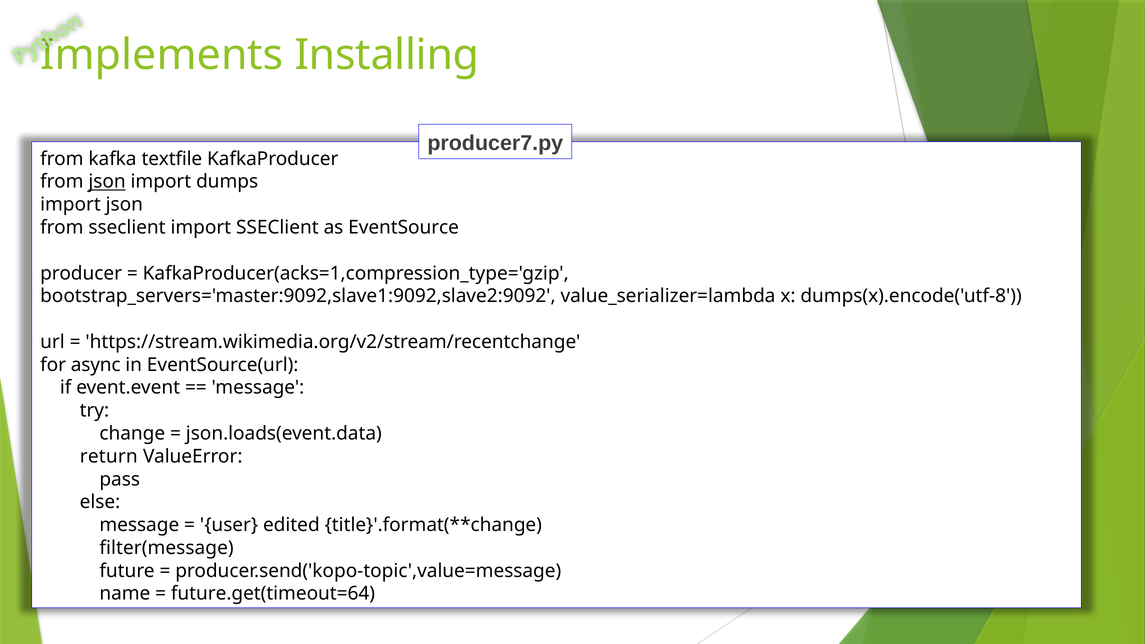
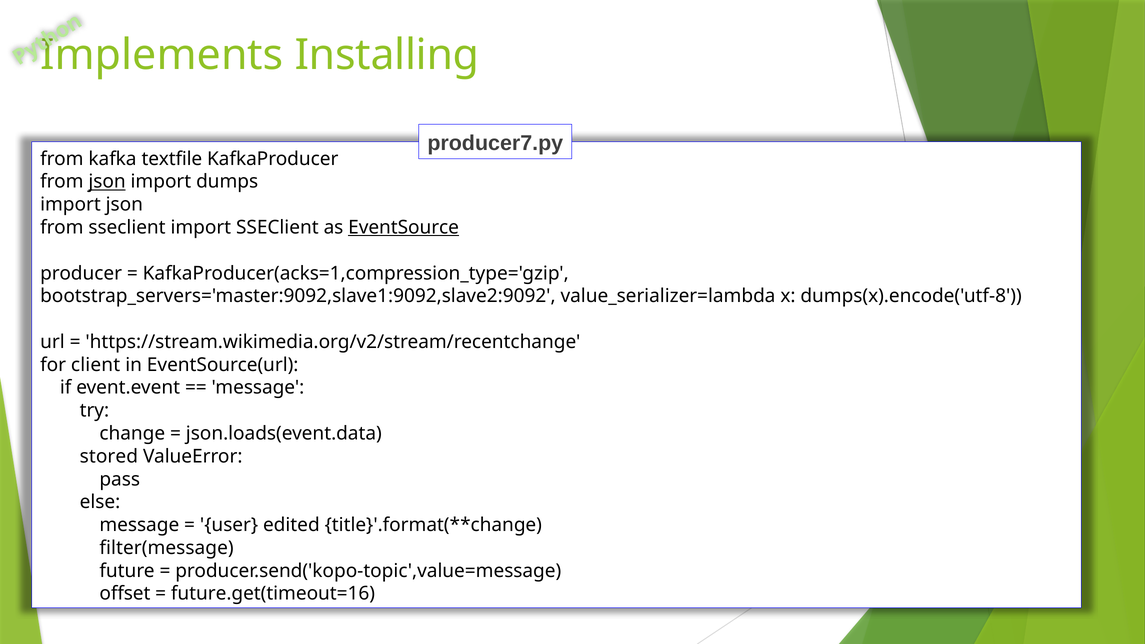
EventSource underline: none -> present
async: async -> client
return: return -> stored
name: name -> offset
future.get(timeout=64: future.get(timeout=64 -> future.get(timeout=16
